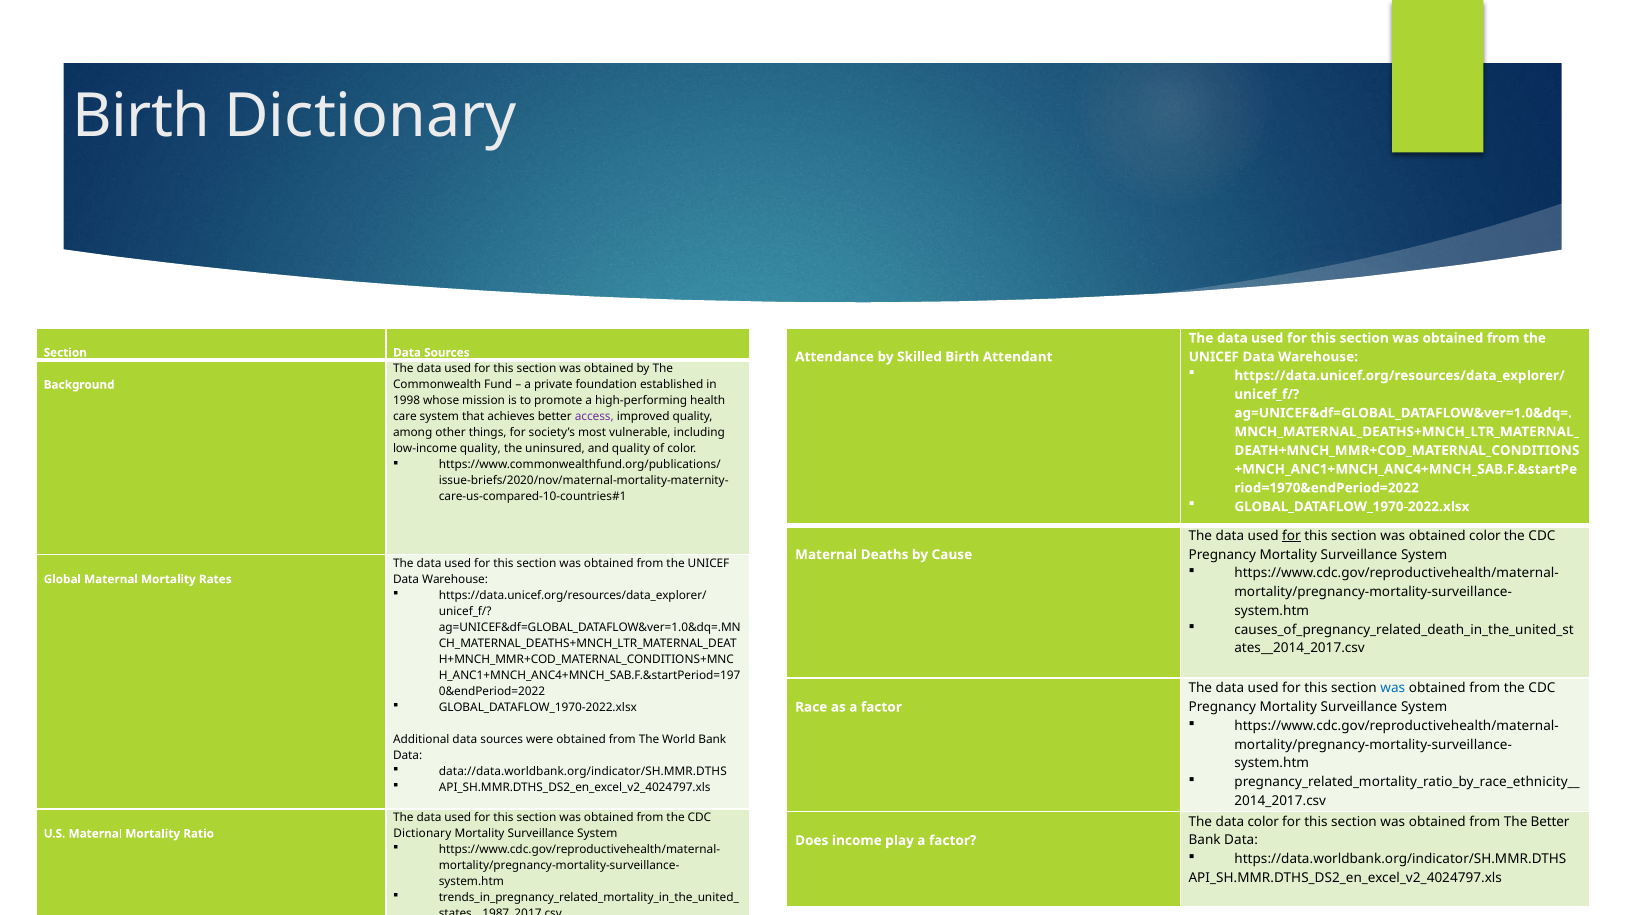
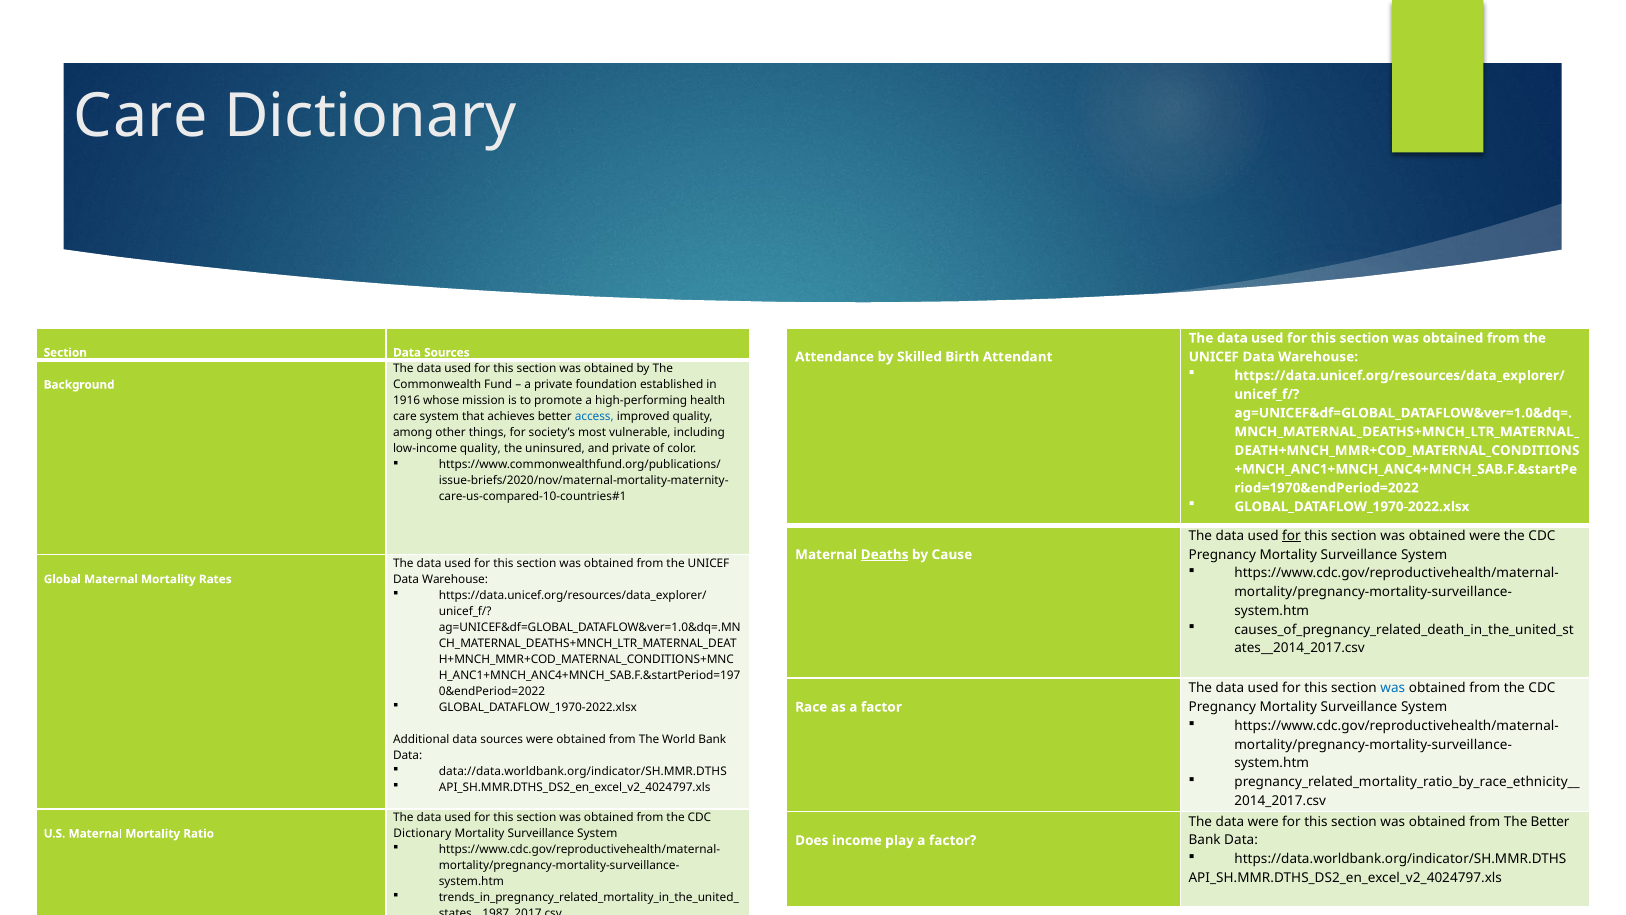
Birth at (142, 116): Birth -> Care
1998: 1998 -> 1916
access colour: purple -> blue
and quality: quality -> private
obtained color: color -> were
Deaths underline: none -> present
data color: color -> were
